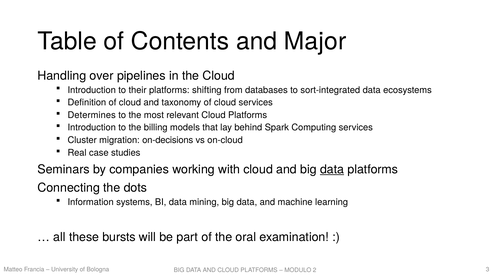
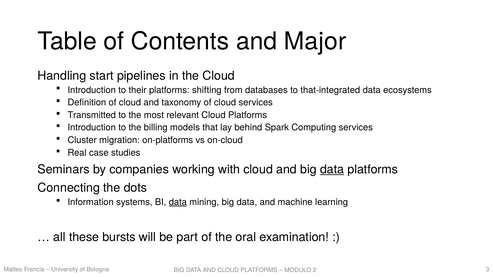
over: over -> start
sort-integrated: sort-integrated -> that-integrated
Determines: Determines -> Transmitted
on-decisions: on-decisions -> on-platforms
data at (178, 202) underline: none -> present
